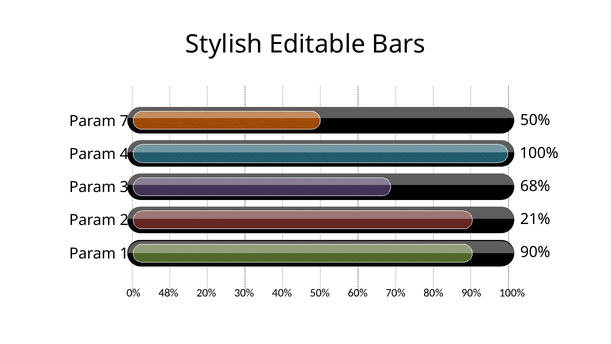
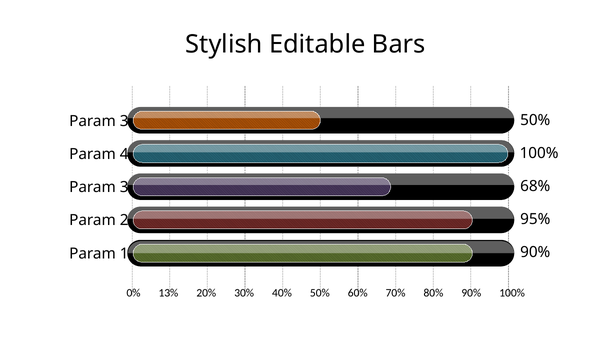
7 at (124, 121): 7 -> 3
21%: 21% -> 95%
48%: 48% -> 13%
